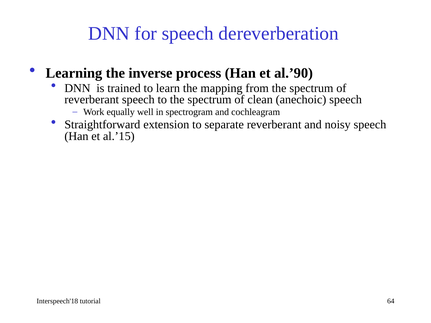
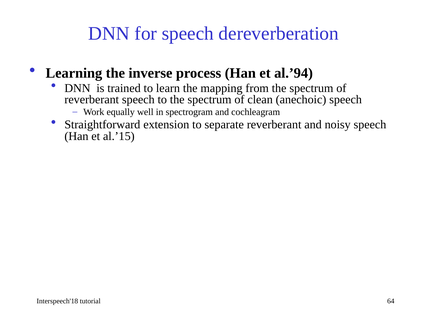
al.’90: al.’90 -> al.’94
